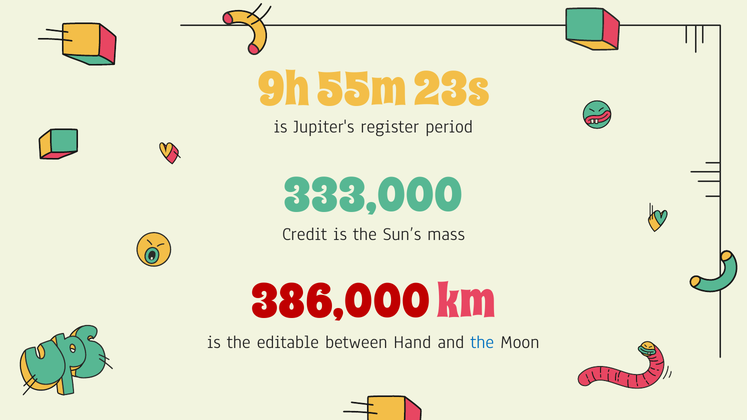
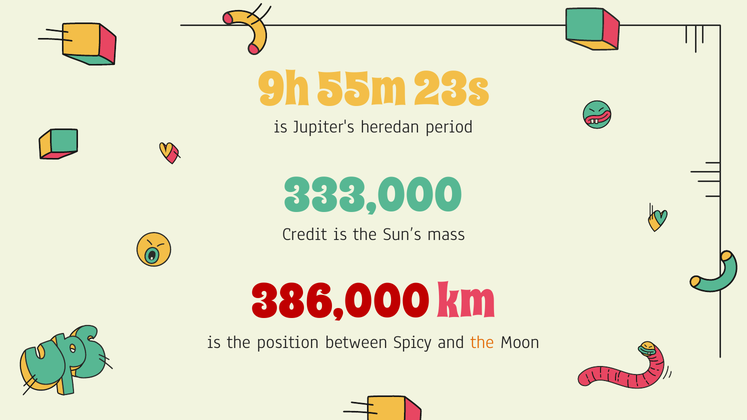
register: register -> heredan
editable: editable -> position
Hand: Hand -> Spicy
the at (482, 342) colour: blue -> orange
